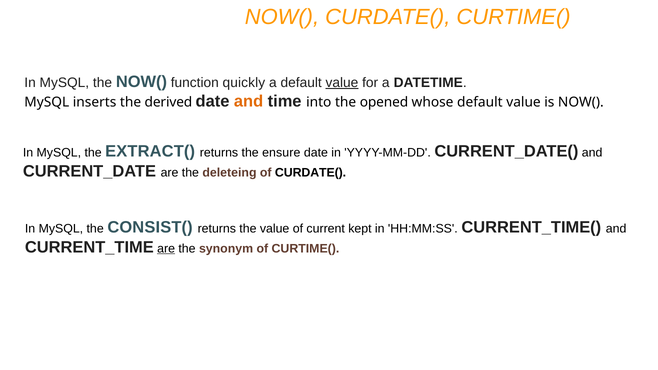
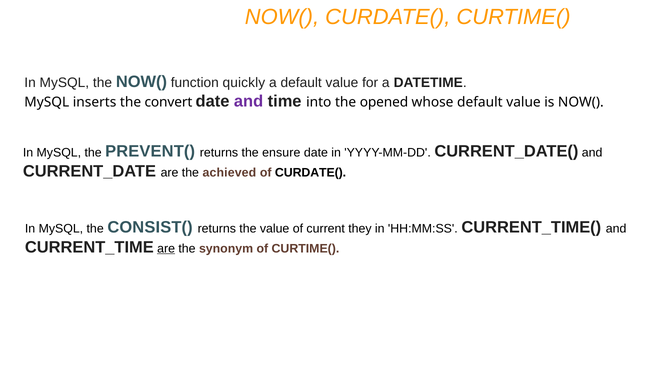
value at (342, 83) underline: present -> none
derived: derived -> convert
and at (249, 101) colour: orange -> purple
EXTRACT(: EXTRACT( -> PREVENT(
deleteing: deleteing -> achieved
kept: kept -> they
